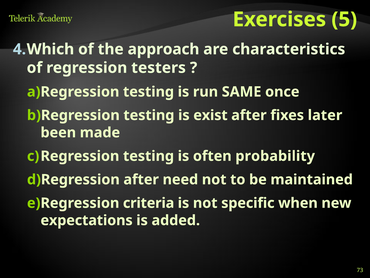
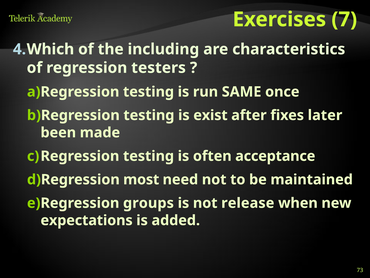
5: 5 -> 7
approach: approach -> including
probability: probability -> acceptance
after at (141, 179): after -> most
criteria: criteria -> groups
specific: specific -> release
